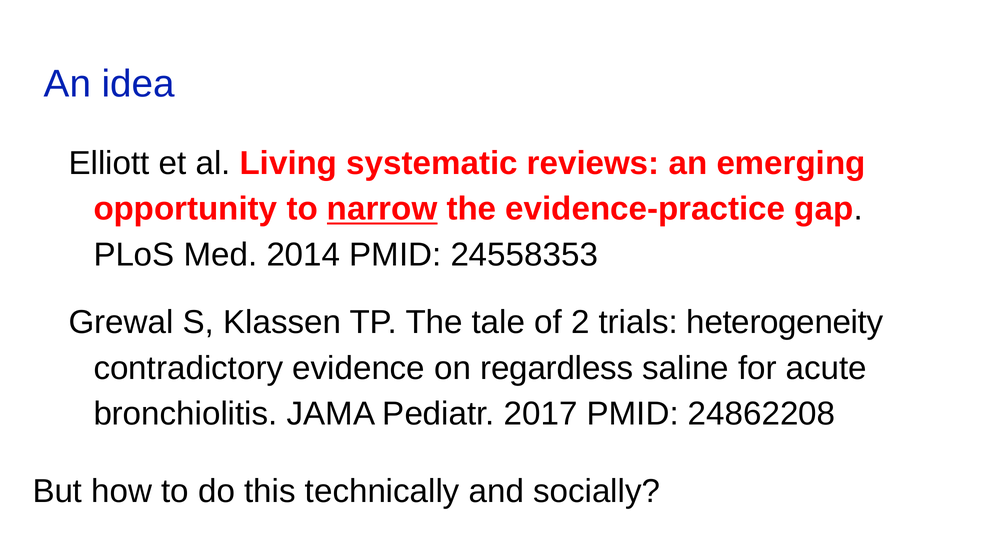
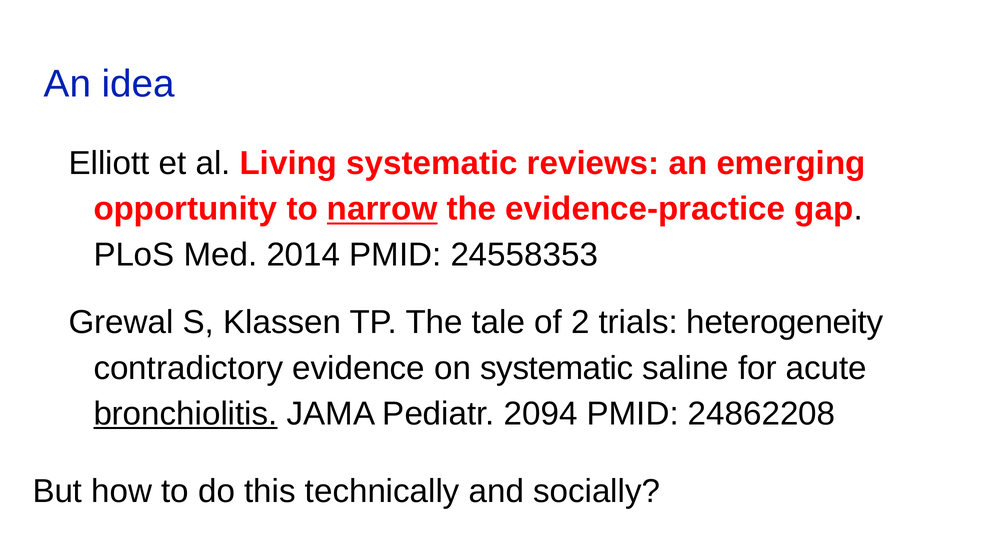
on regardless: regardless -> systematic
bronchiolitis underline: none -> present
2017: 2017 -> 2094
